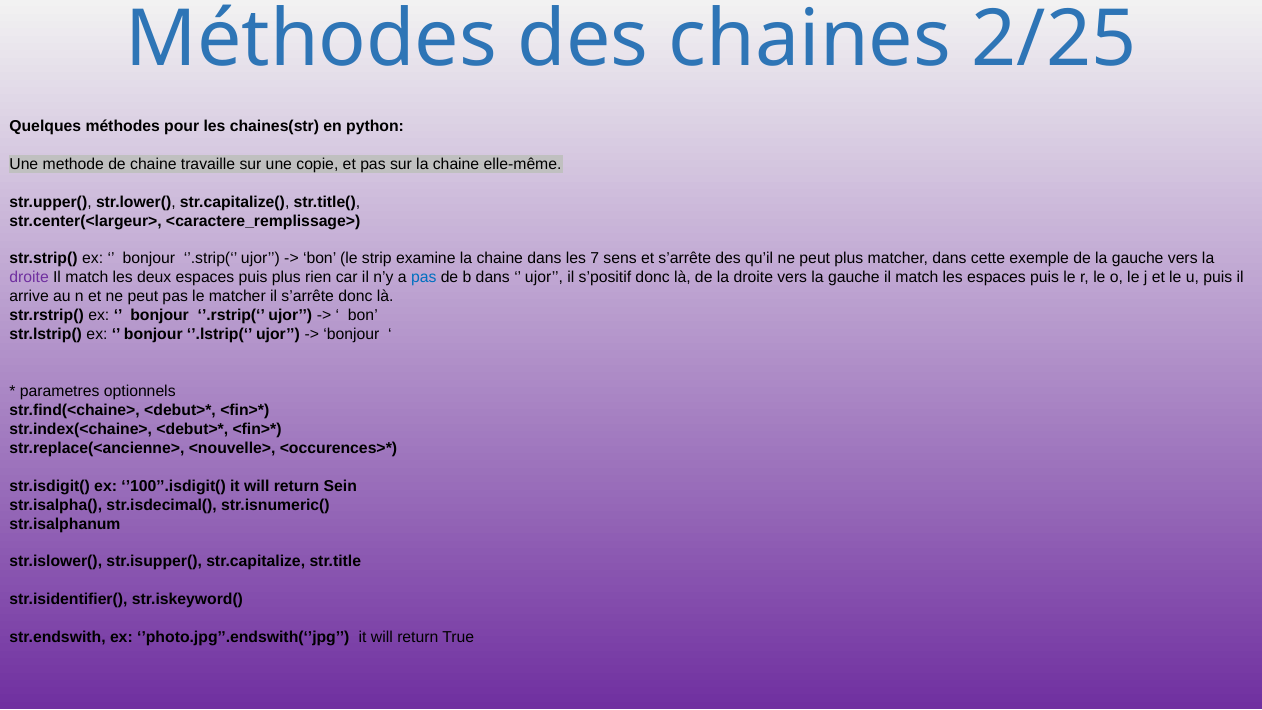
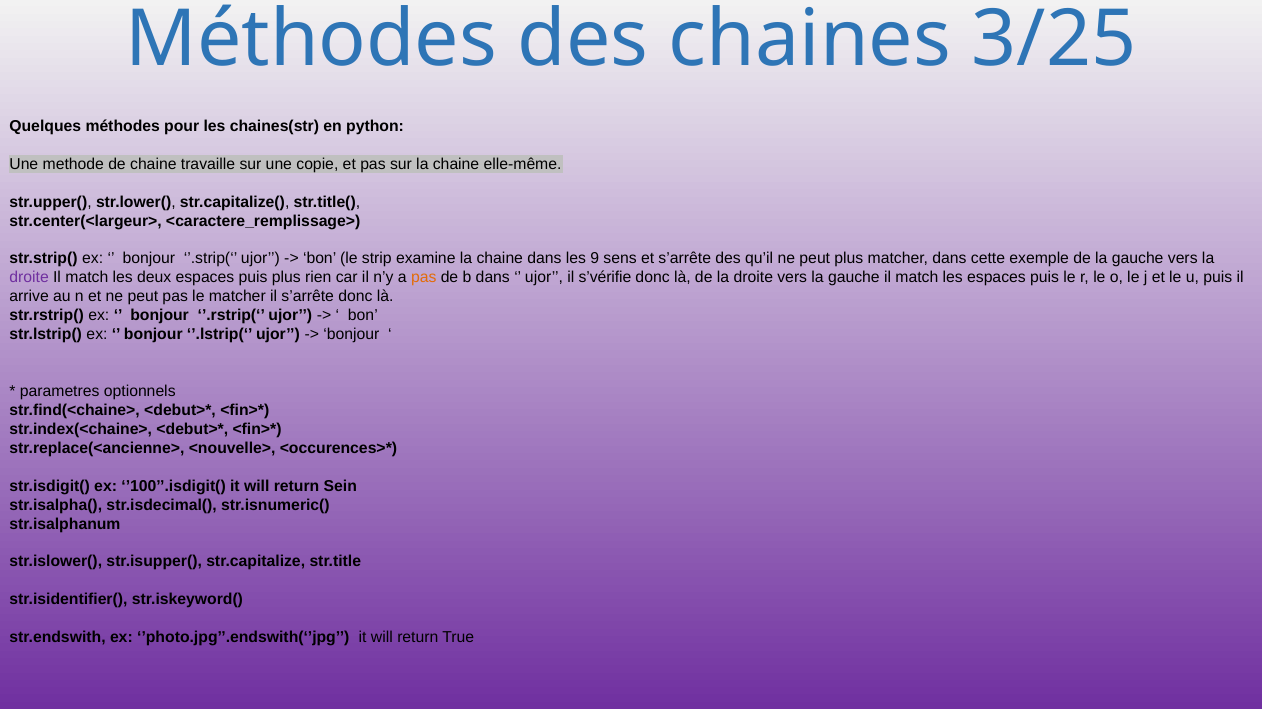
2/25: 2/25 -> 3/25
7: 7 -> 9
pas at (424, 278) colour: blue -> orange
s’positif: s’positif -> s’vérifie
